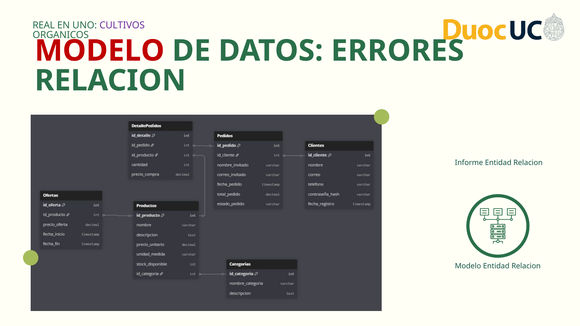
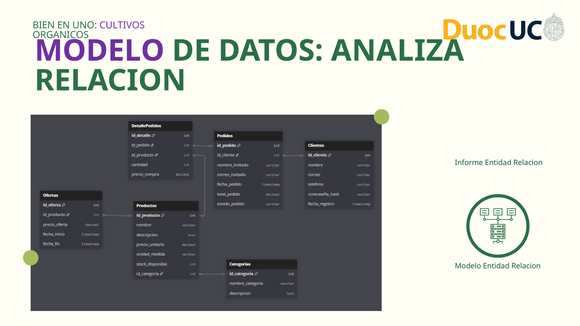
REAL: REAL -> BIEN
MODELO at (100, 51) colour: red -> purple
ERRORES: ERRORES -> ANALIZA
